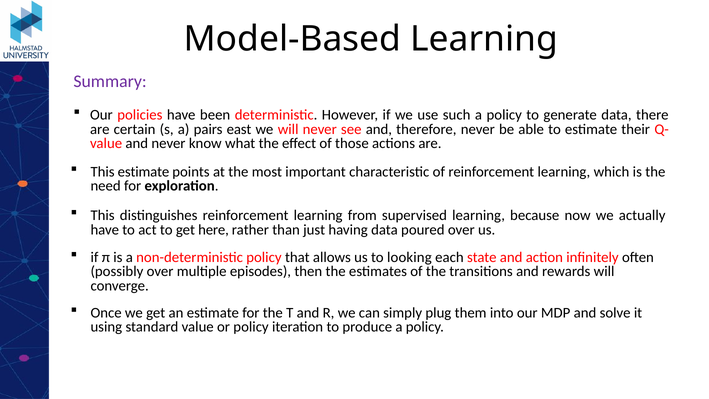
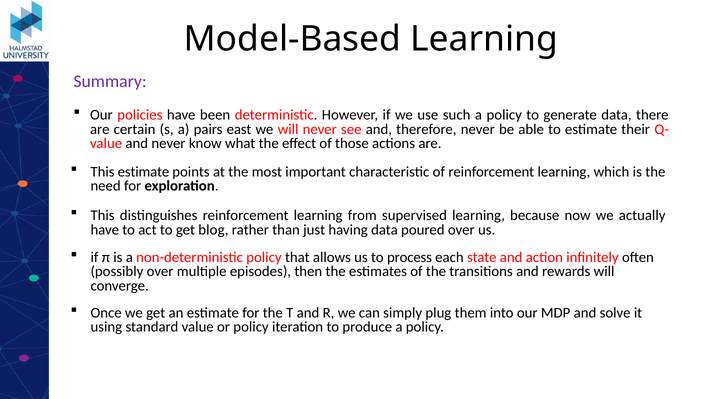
here: here -> blog
looking: looking -> process
